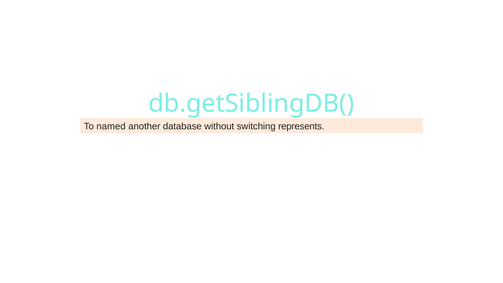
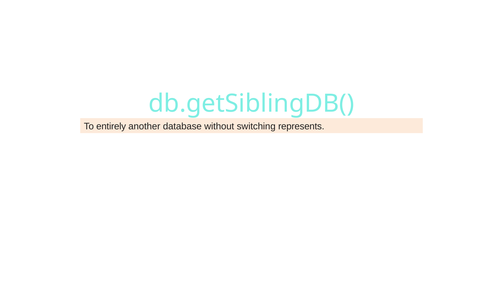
named: named -> entirely
